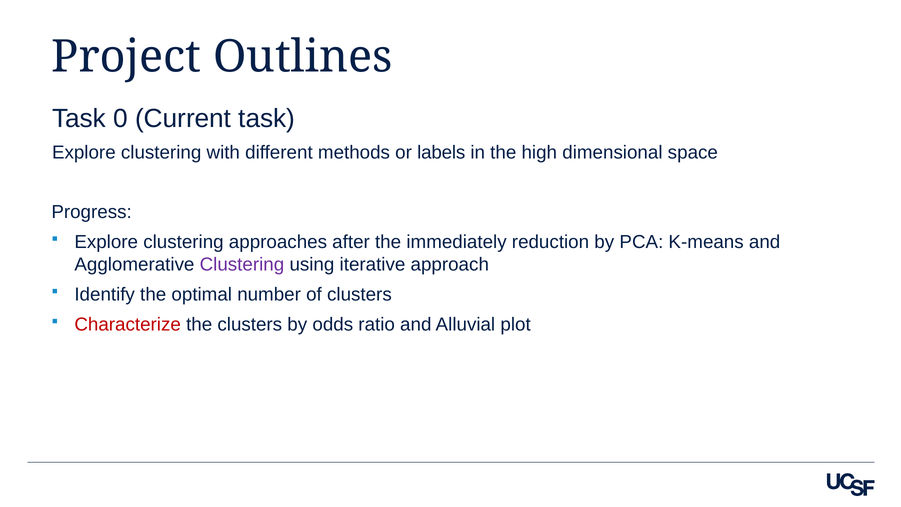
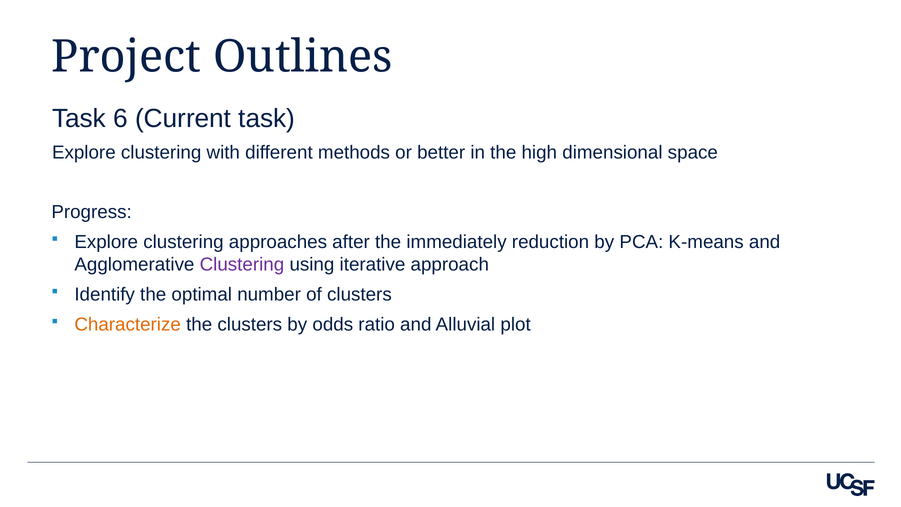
0: 0 -> 6
labels: labels -> better
Characterize colour: red -> orange
